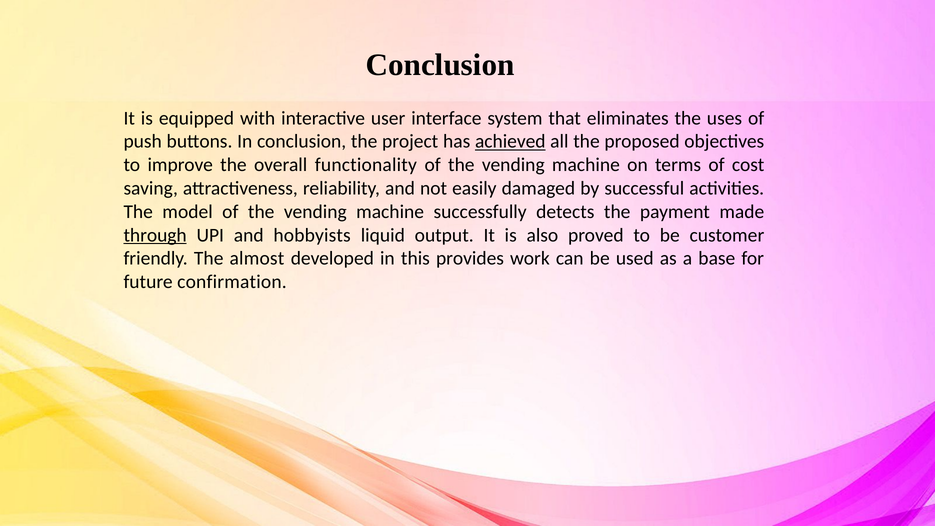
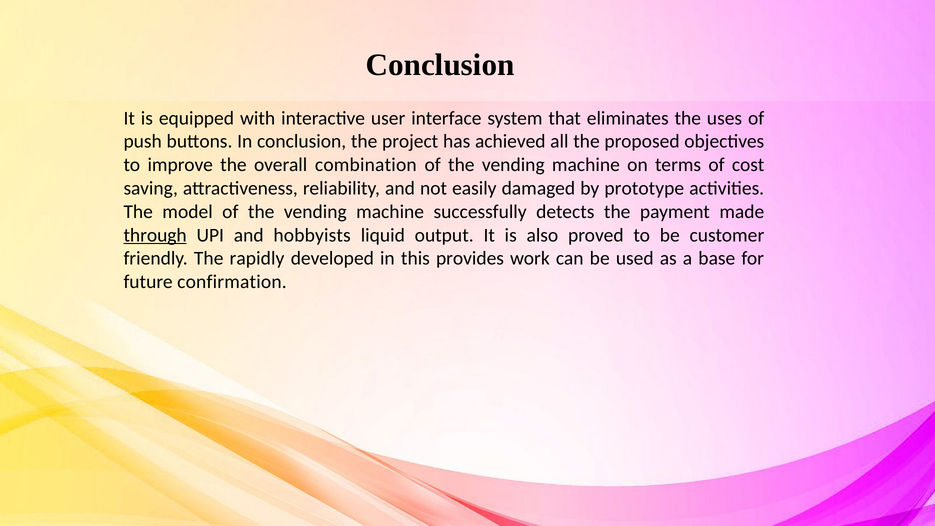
achieved underline: present -> none
functionality: functionality -> combination
successful: successful -> prototype
almost: almost -> rapidly
